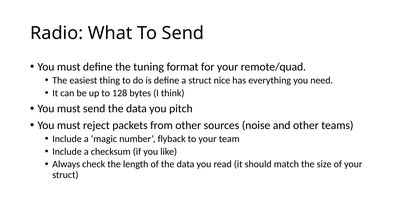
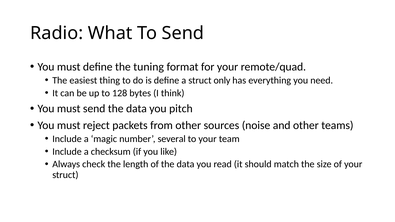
nice: nice -> only
flyback: flyback -> several
